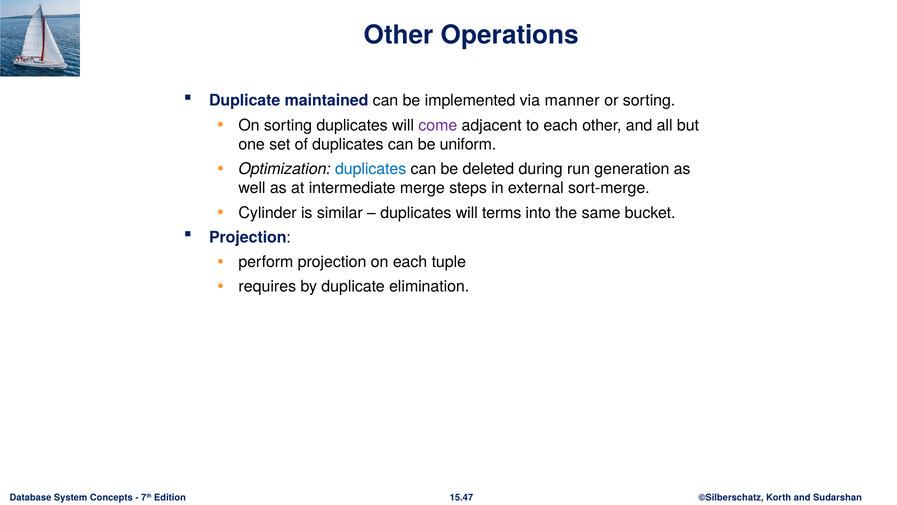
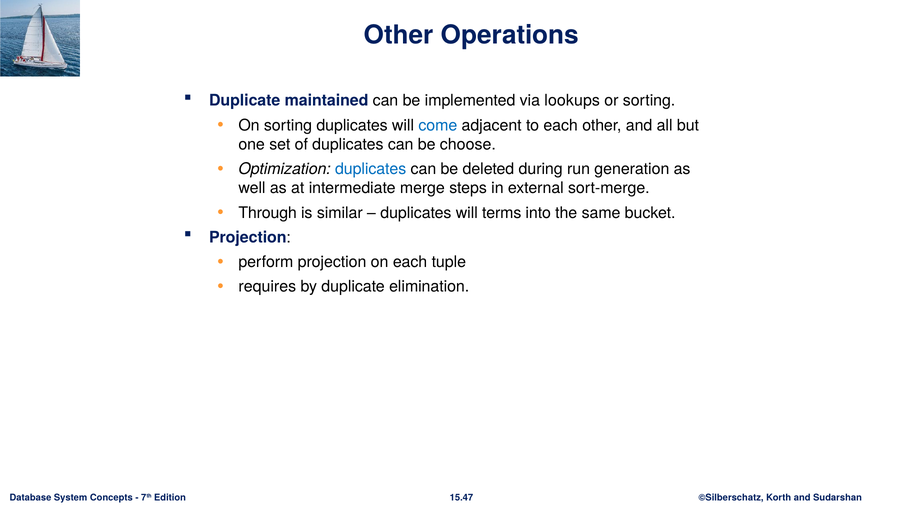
manner: manner -> lookups
come colour: purple -> blue
uniform: uniform -> choose
Cylinder: Cylinder -> Through
